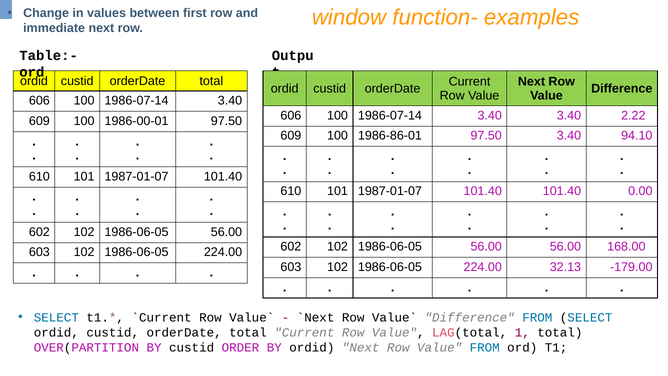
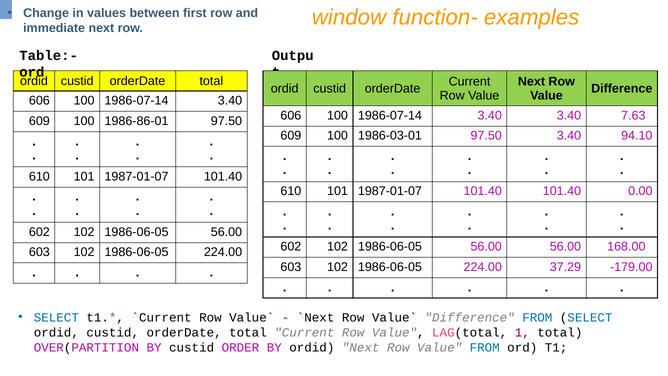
2.22: 2.22 -> 7.63
1986-00-01: 1986-00-01 -> 1986-86-01
1986-86-01: 1986-86-01 -> 1986-03-01
32.13: 32.13 -> 37.29
